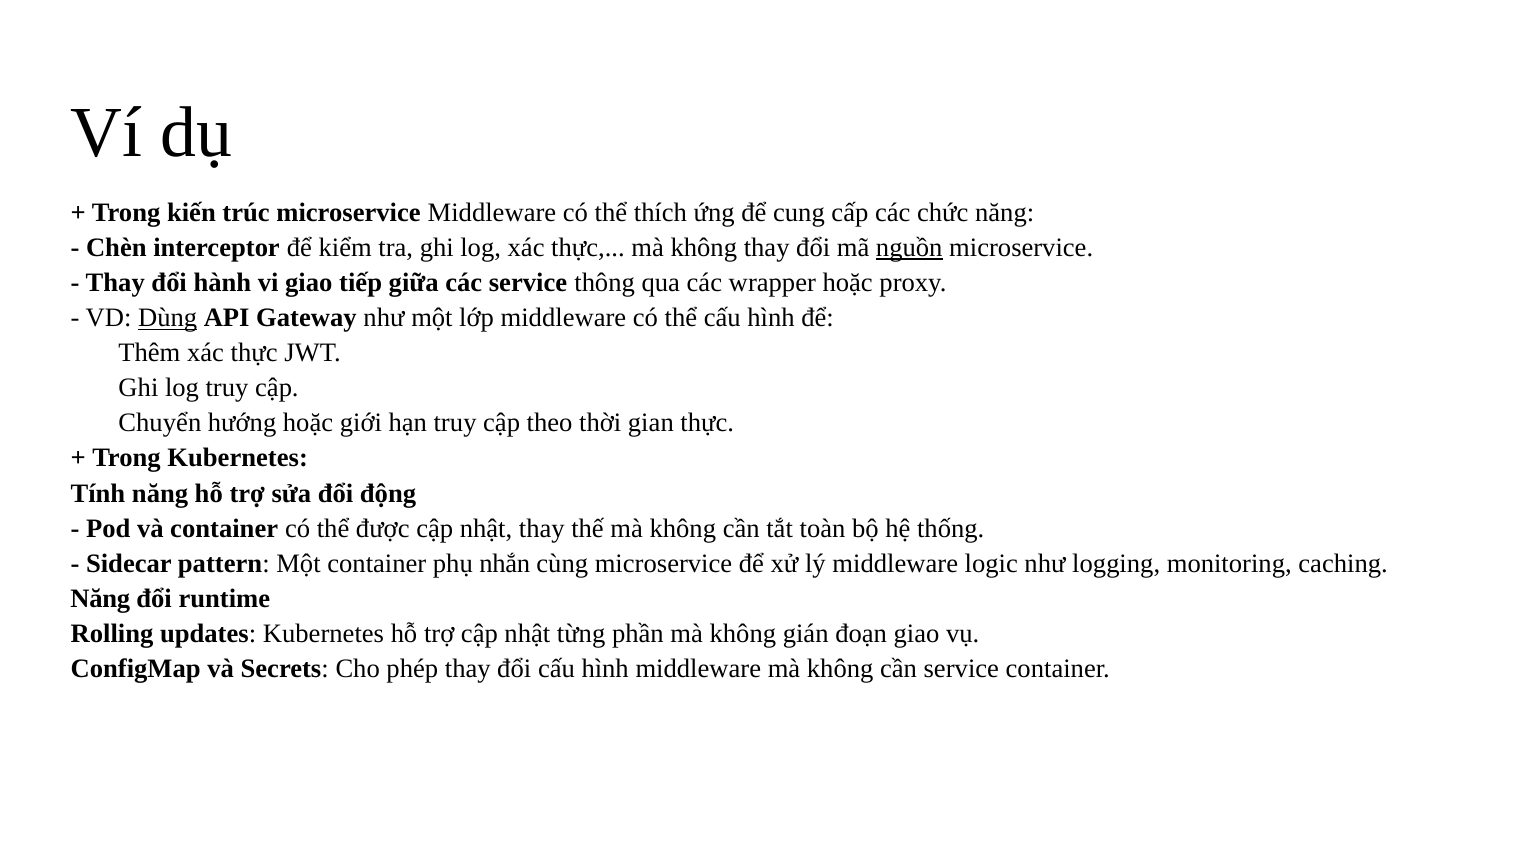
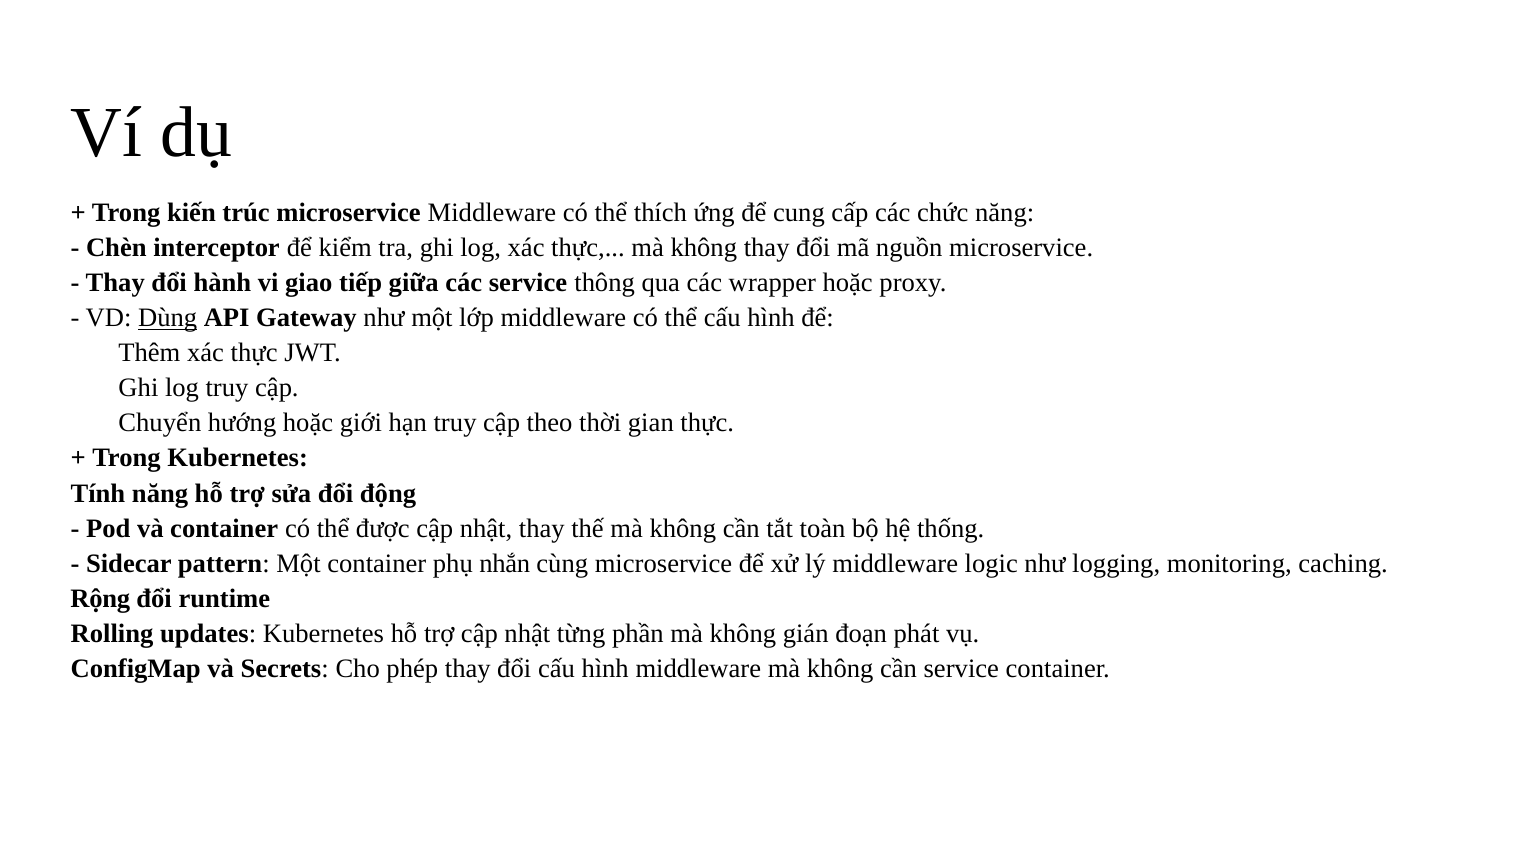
nguồn underline: present -> none
Năng at (100, 599): Năng -> Rộng
đoạn giao: giao -> phát
